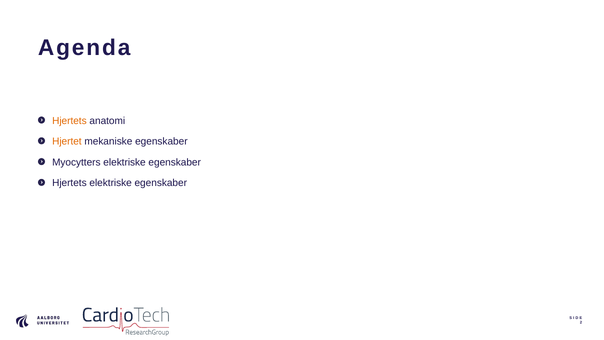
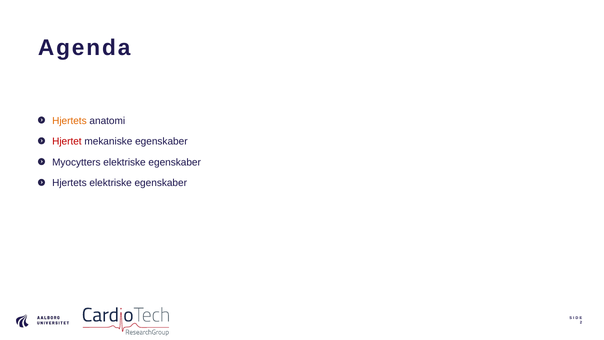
Hjertet colour: orange -> red
